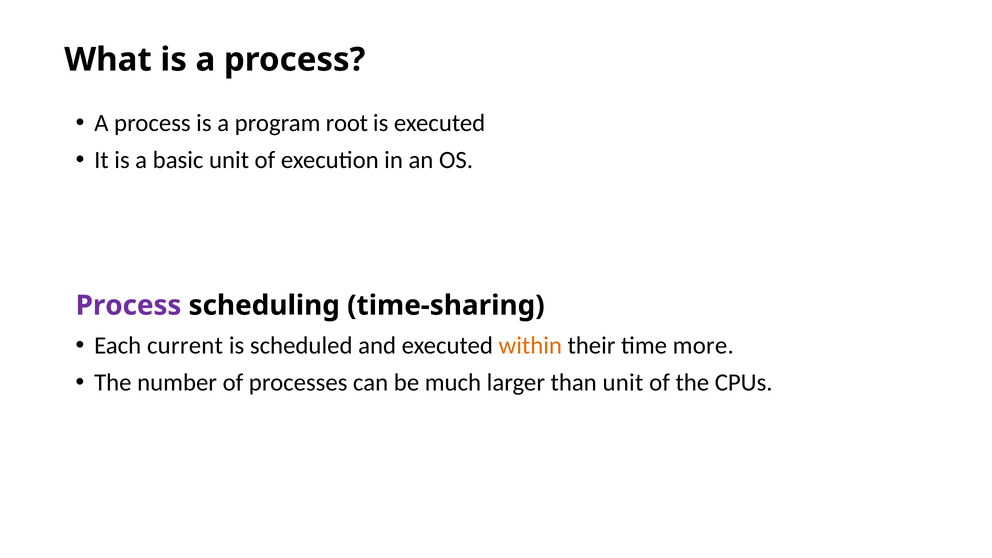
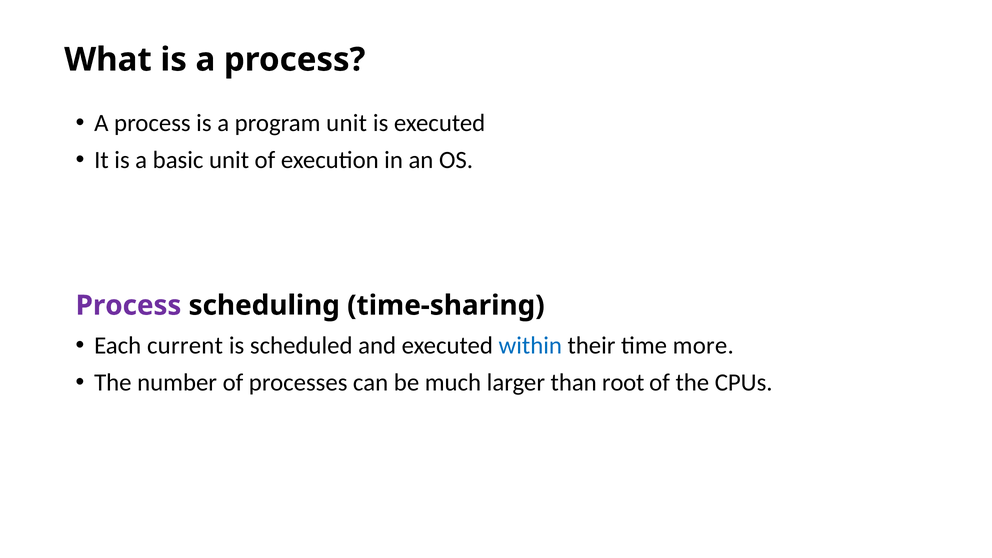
program root: root -> unit
within colour: orange -> blue
than unit: unit -> root
